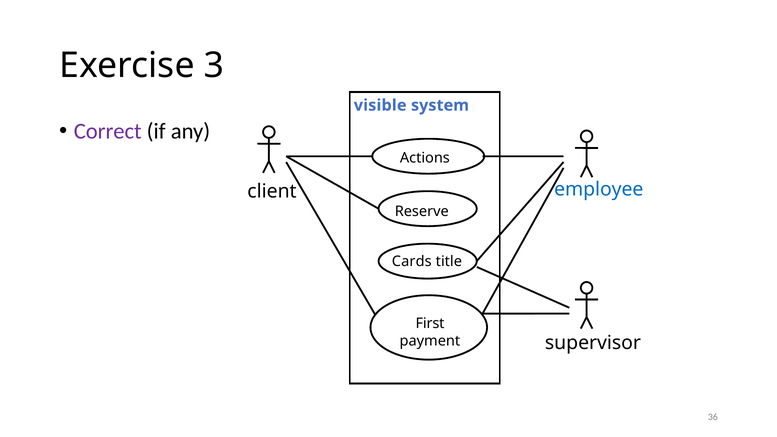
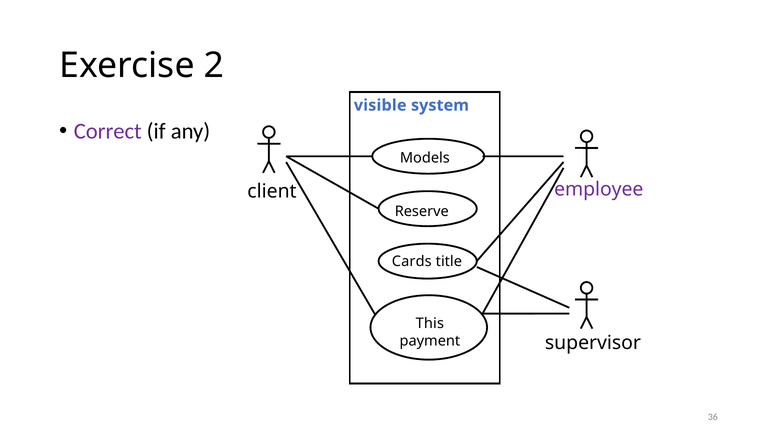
3: 3 -> 2
Actions: Actions -> Models
employee colour: blue -> purple
First: First -> This
